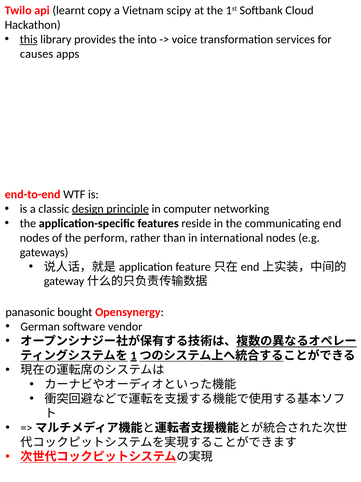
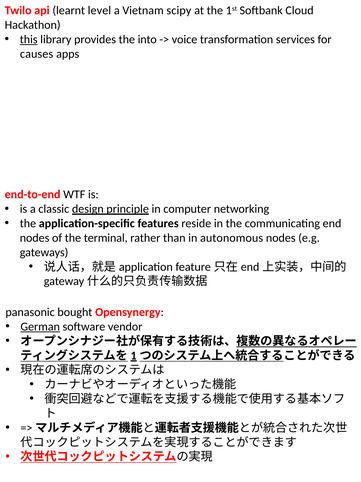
copy: copy -> level
perform: perform -> terminal
international: international -> autonomous
German underline: none -> present
